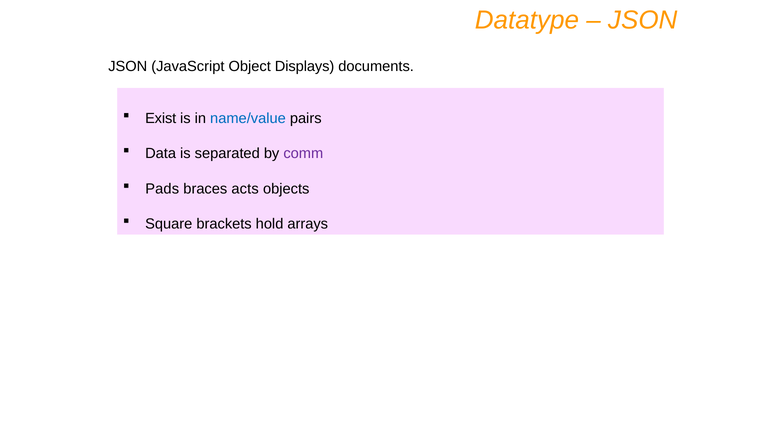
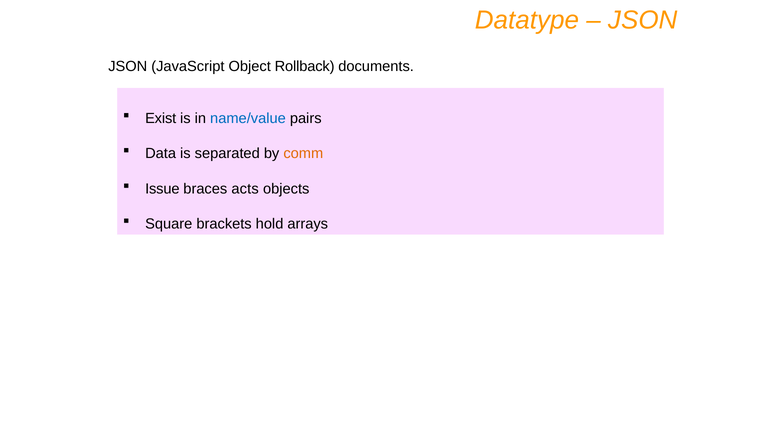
Displays: Displays -> Rollback
comm colour: purple -> orange
Pads: Pads -> Issue
